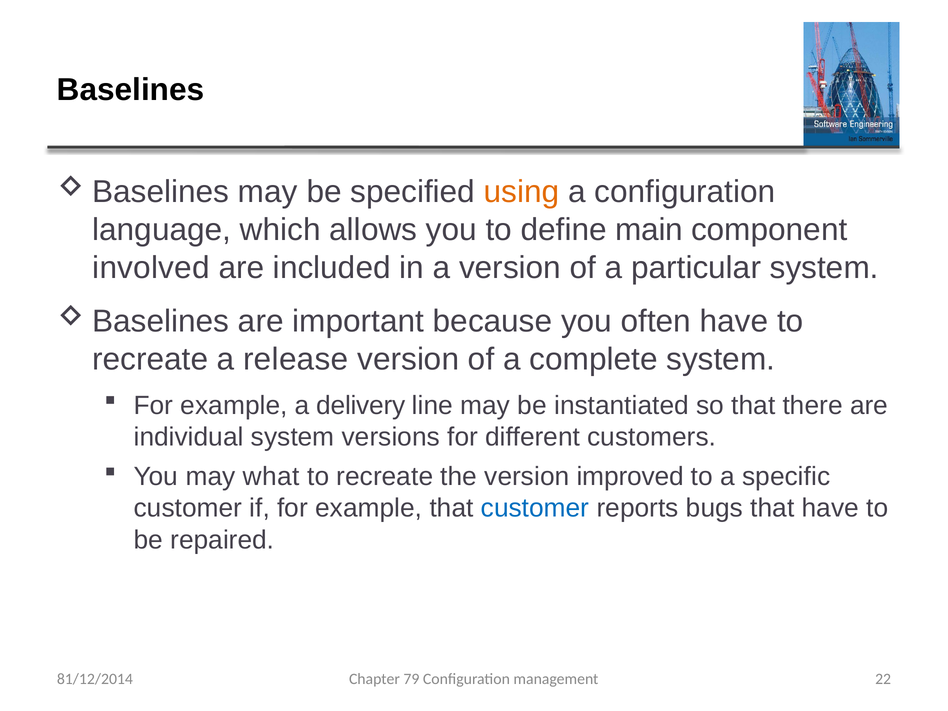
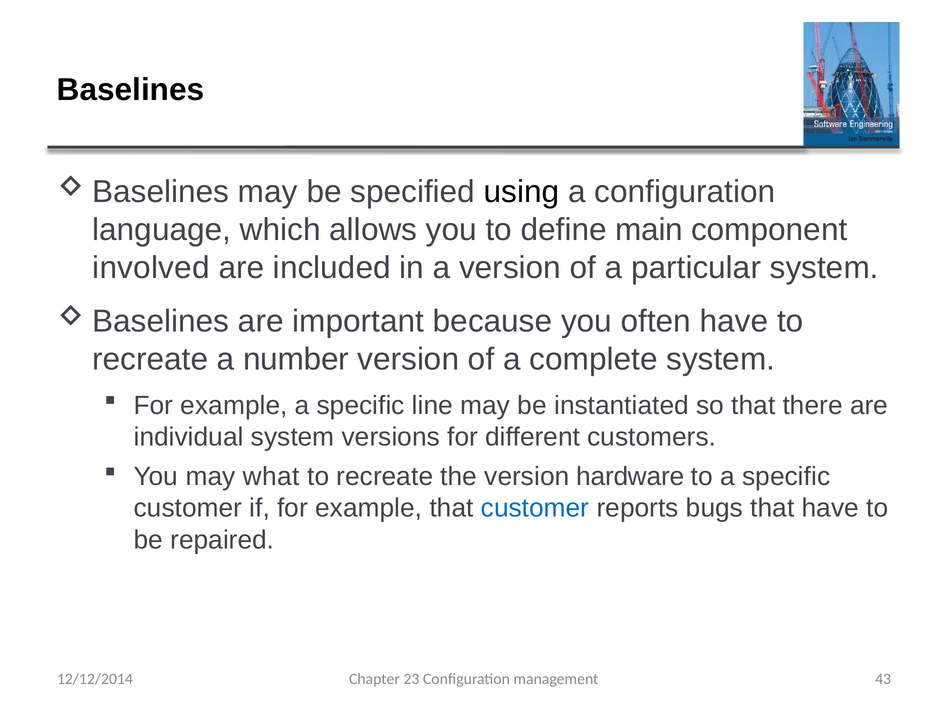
using colour: orange -> black
release: release -> number
example a delivery: delivery -> specific
improved: improved -> hardware
79: 79 -> 23
22: 22 -> 43
81/12/2014: 81/12/2014 -> 12/12/2014
